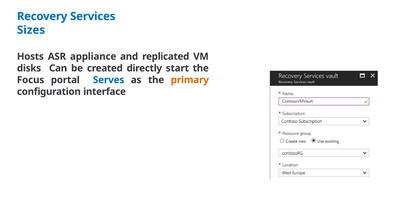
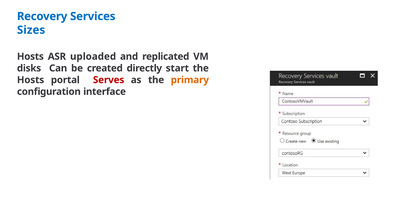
appliance: appliance -> uploaded
Focus at (31, 80): Focus -> Hosts
Serves colour: blue -> red
